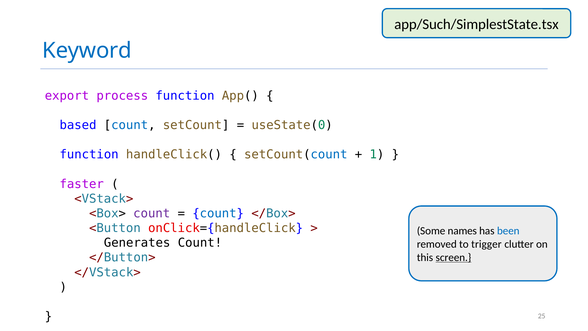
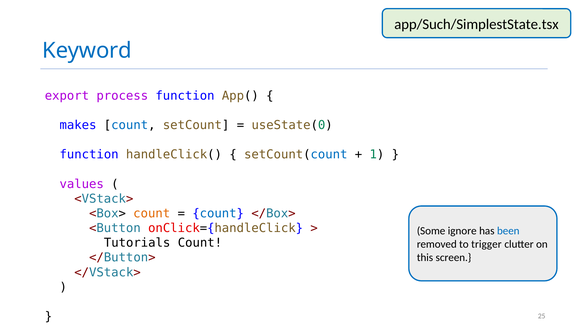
based: based -> makes
faster: faster -> values
count at (152, 213) colour: purple -> orange
names: names -> ignore
Generates: Generates -> Tutorials
screen underline: present -> none
